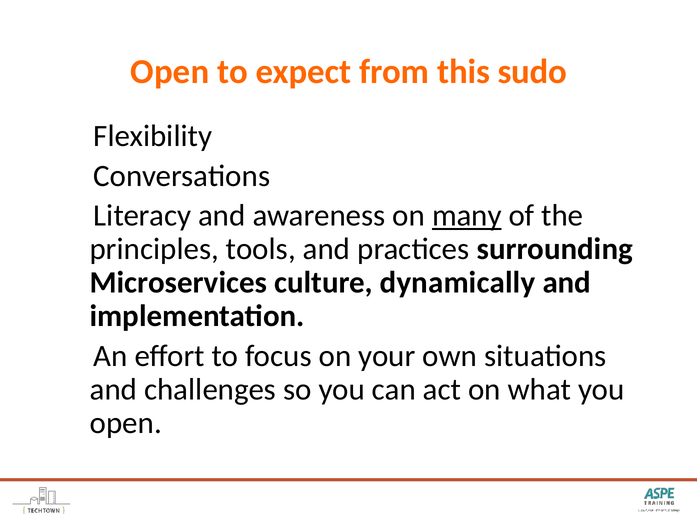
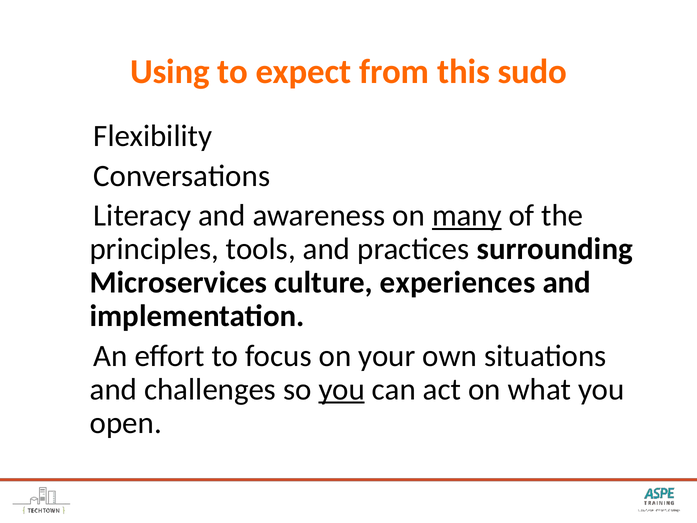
Open at (170, 72): Open -> Using
dynamically: dynamically -> experiences
you at (342, 389) underline: none -> present
